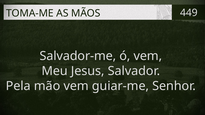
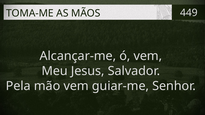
Salvador-me: Salvador-me -> Alcançar-me
